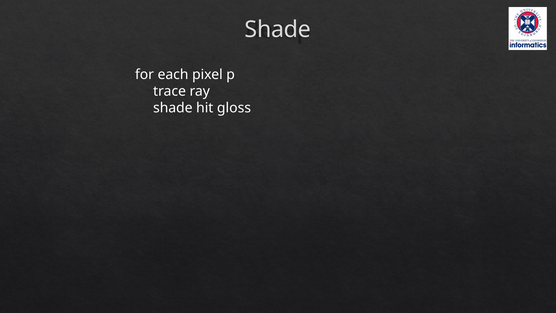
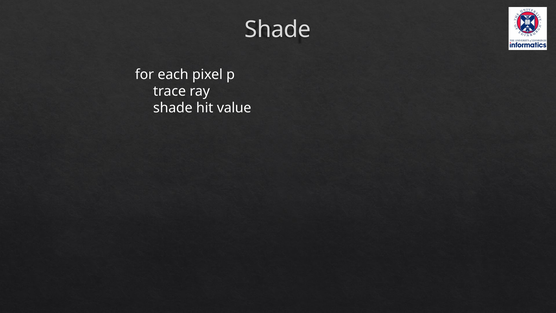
gloss: gloss -> value
